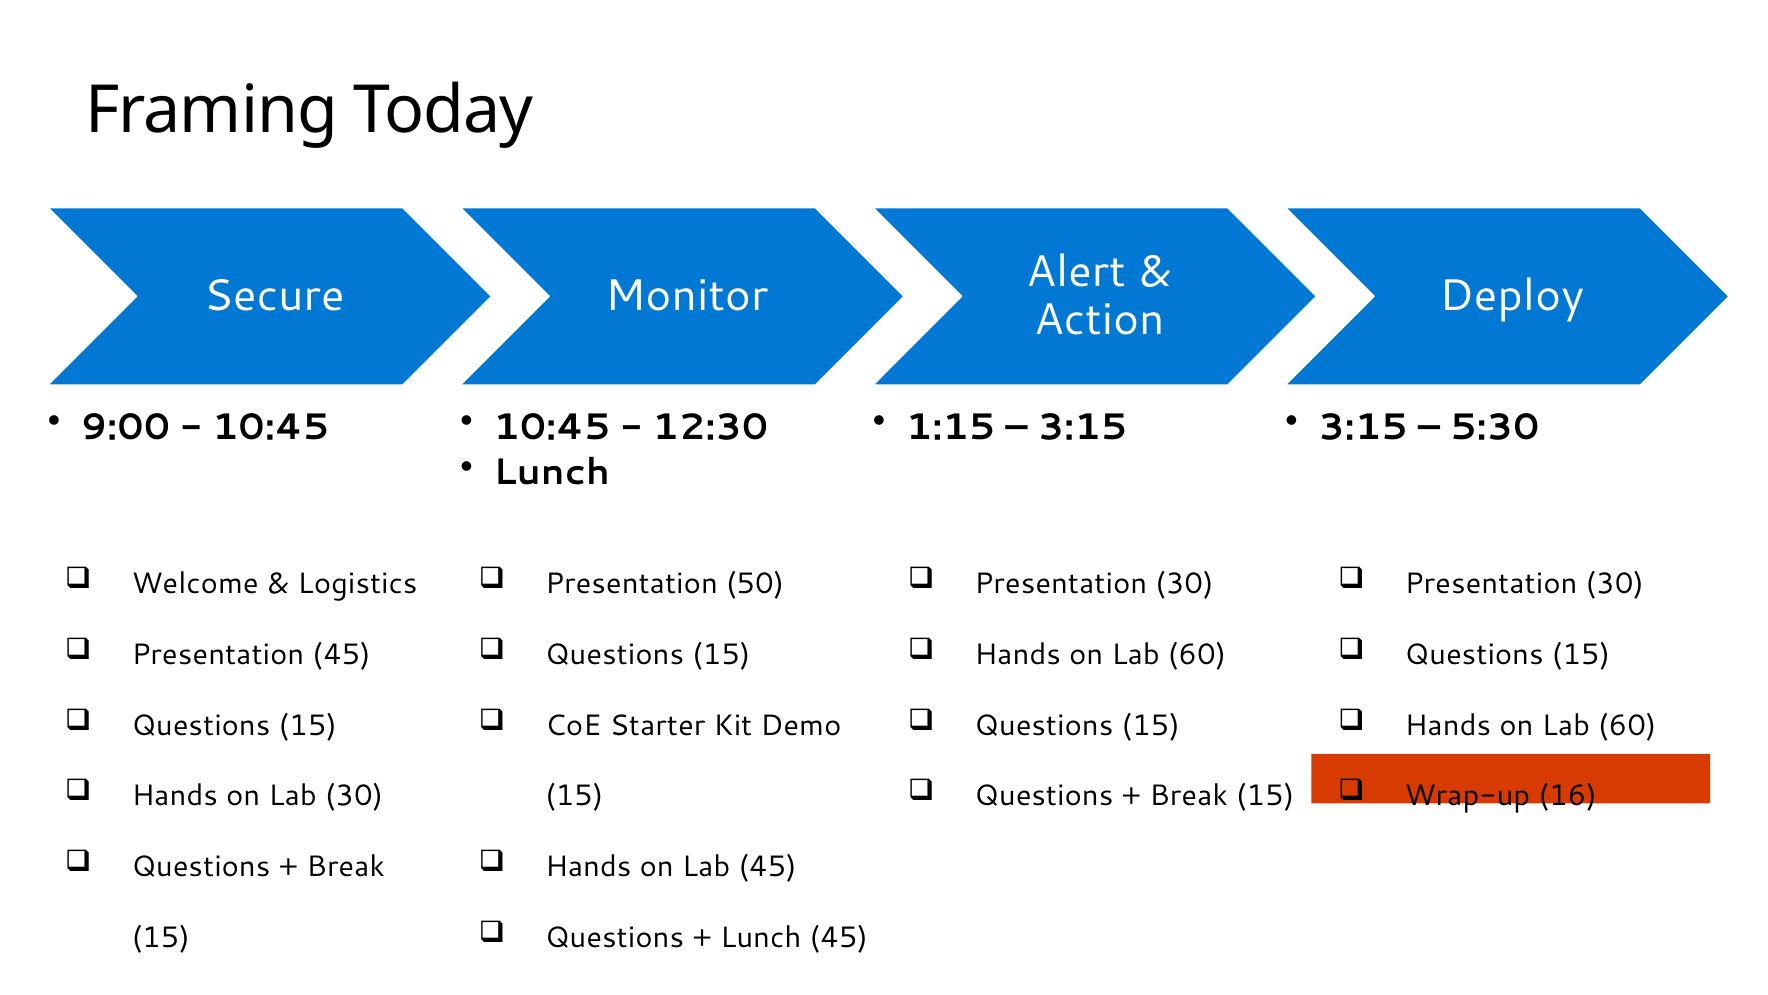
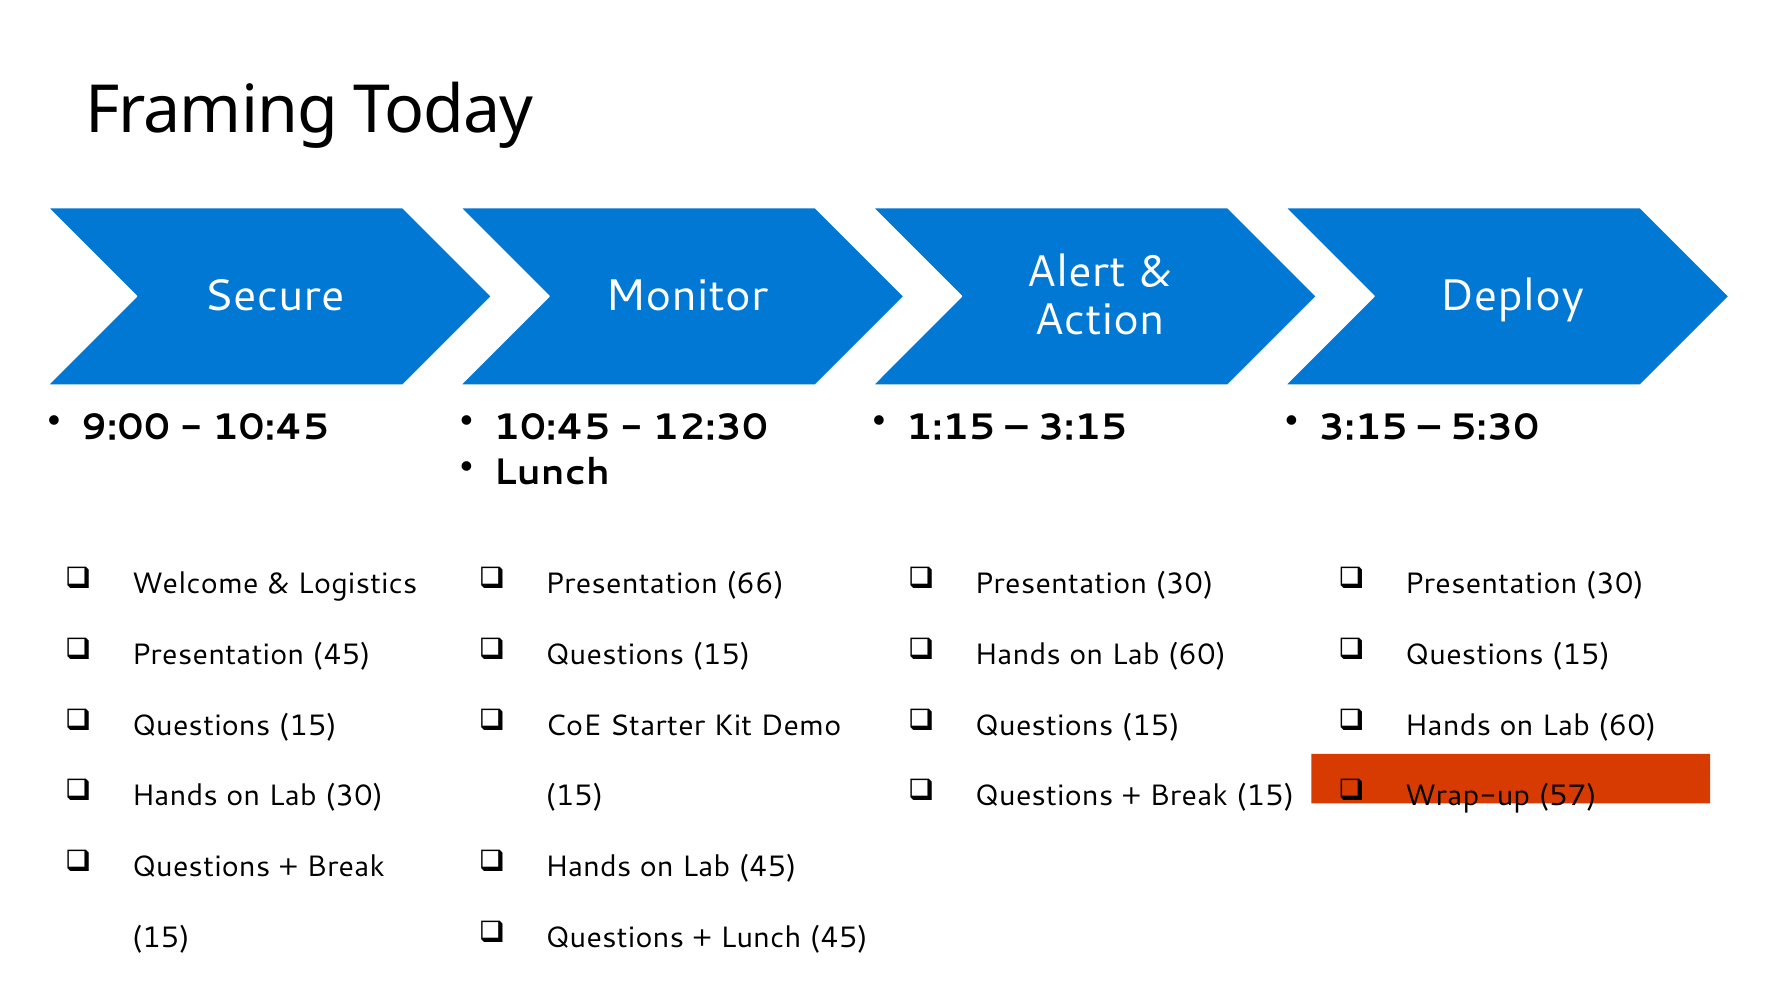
50: 50 -> 66
16: 16 -> 57
